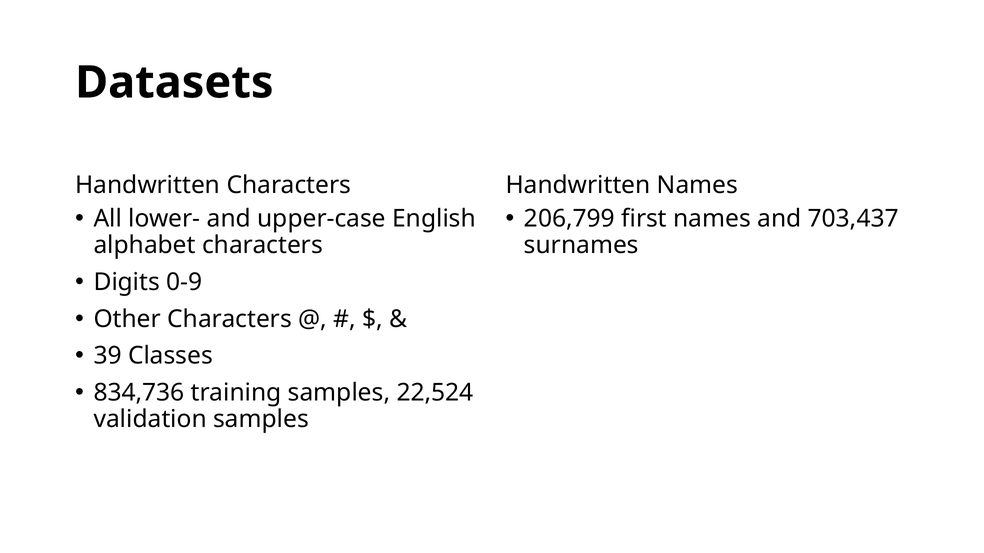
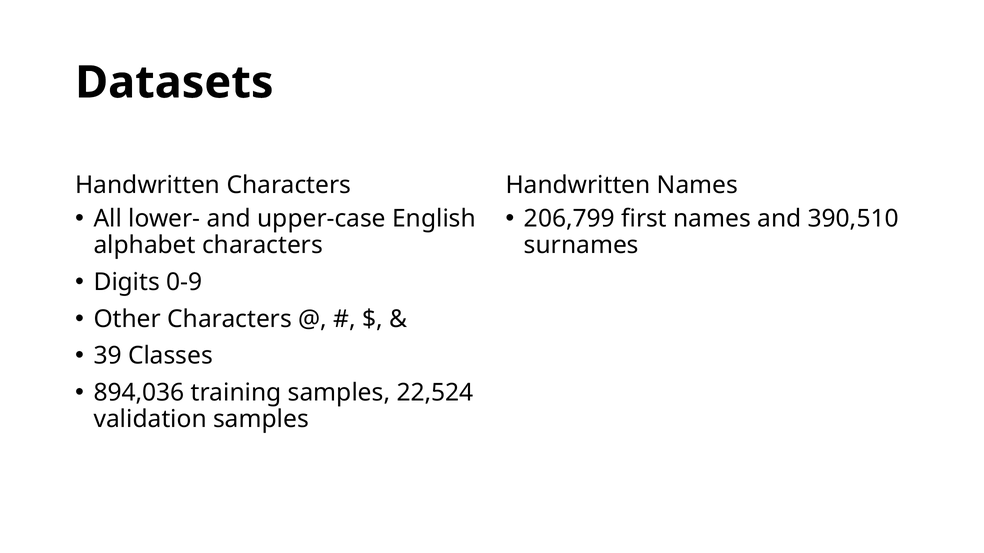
703,437: 703,437 -> 390,510
834,736: 834,736 -> 894,036
